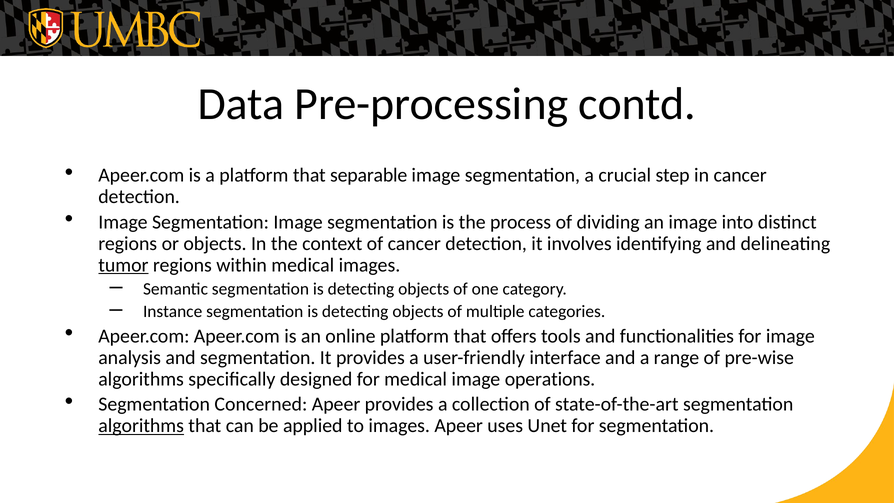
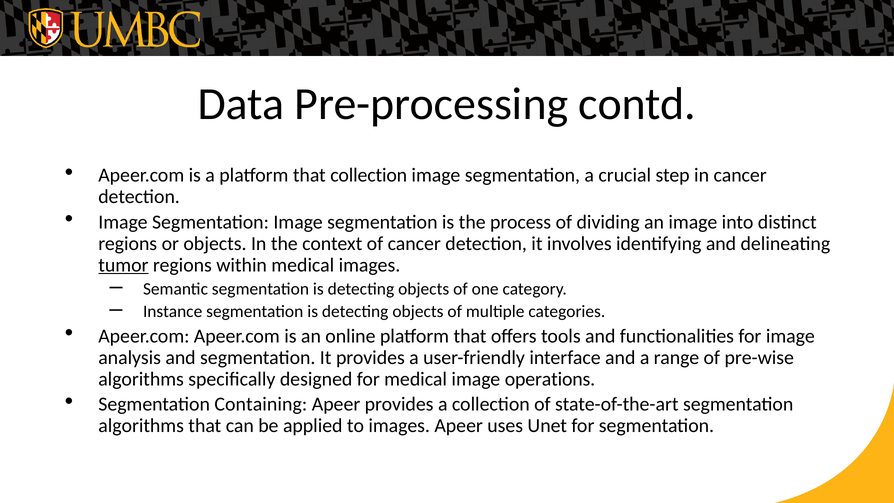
that separable: separable -> collection
Concerned: Concerned -> Containing
algorithms at (141, 426) underline: present -> none
